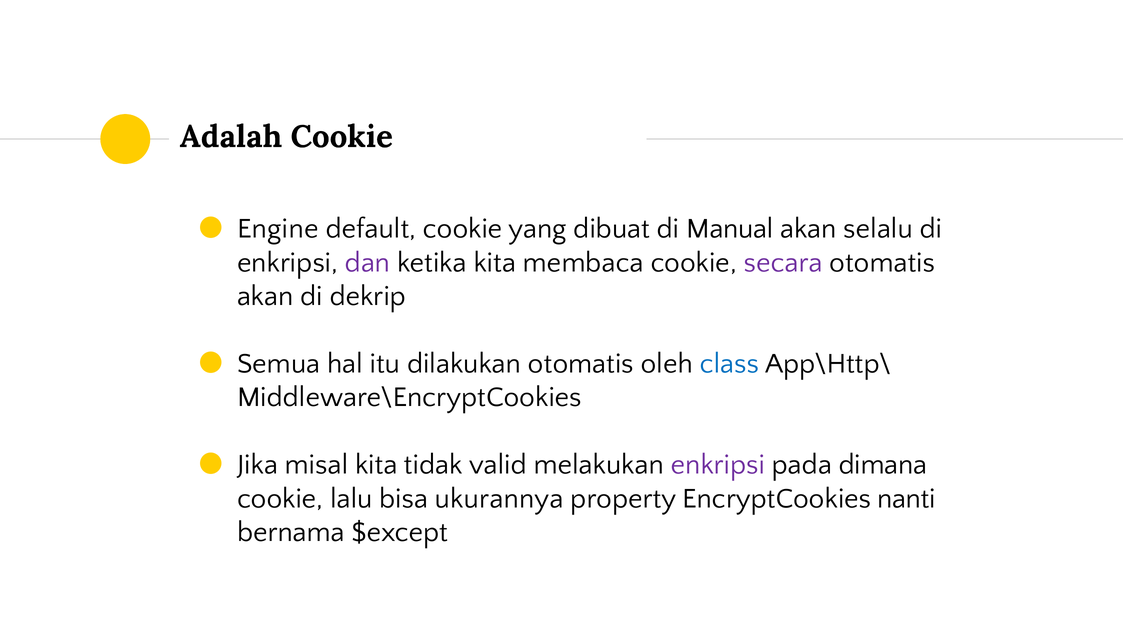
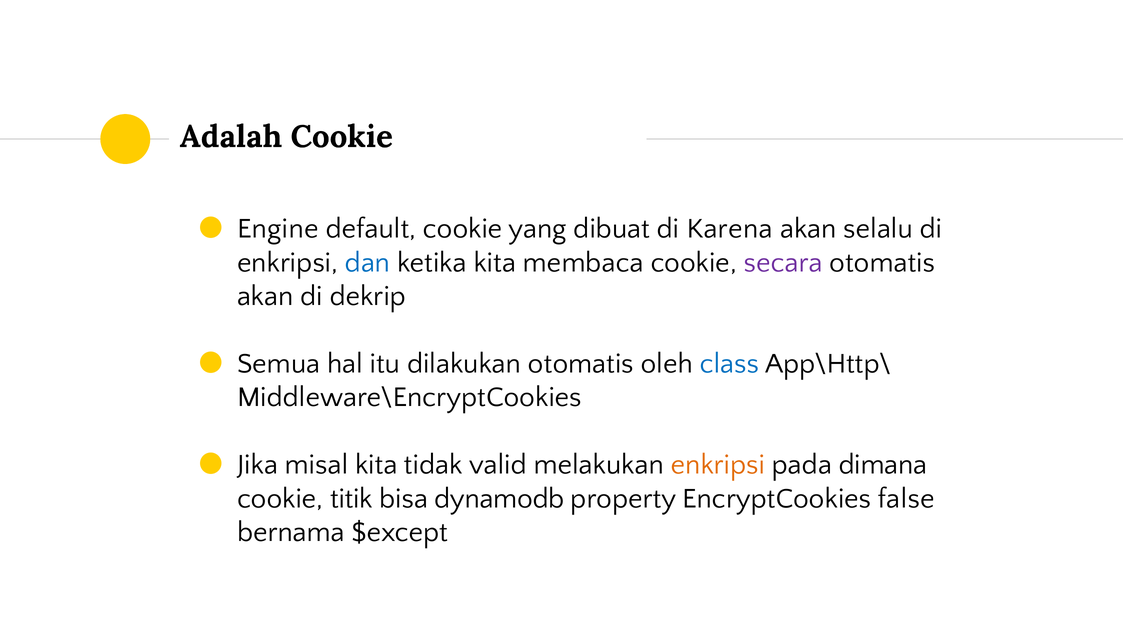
Manual: Manual -> Karena
dan colour: purple -> blue
enkripsi at (718, 464) colour: purple -> orange
lalu: lalu -> titik
ukurannya: ukurannya -> dynamodb
nanti: nanti -> false
